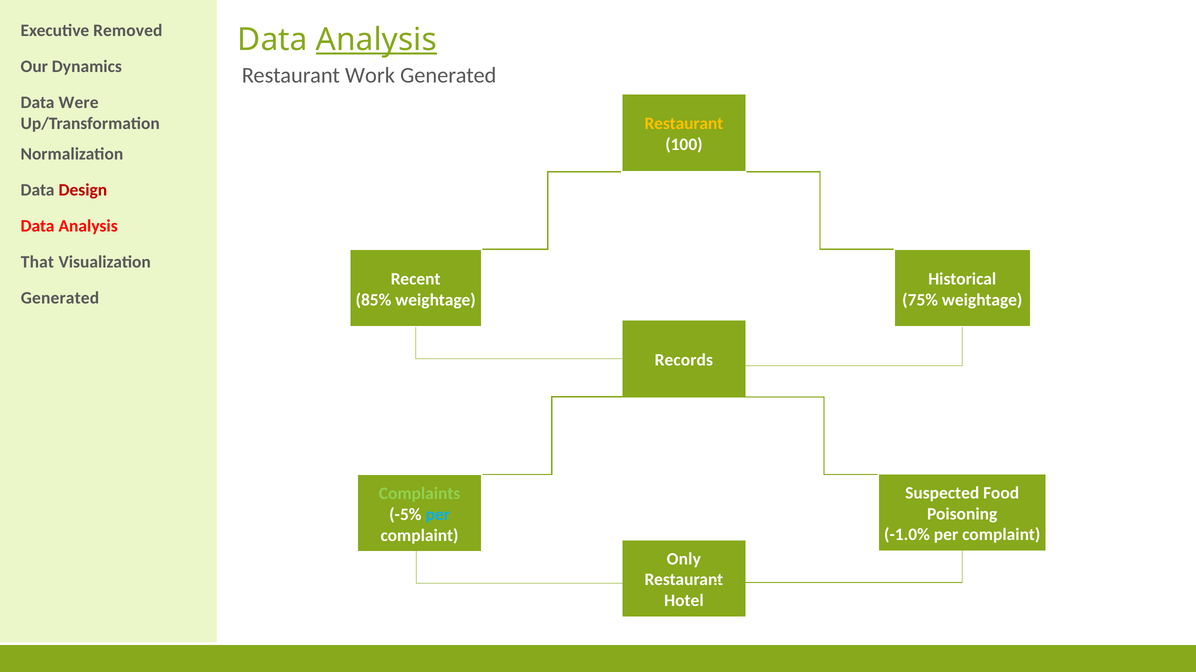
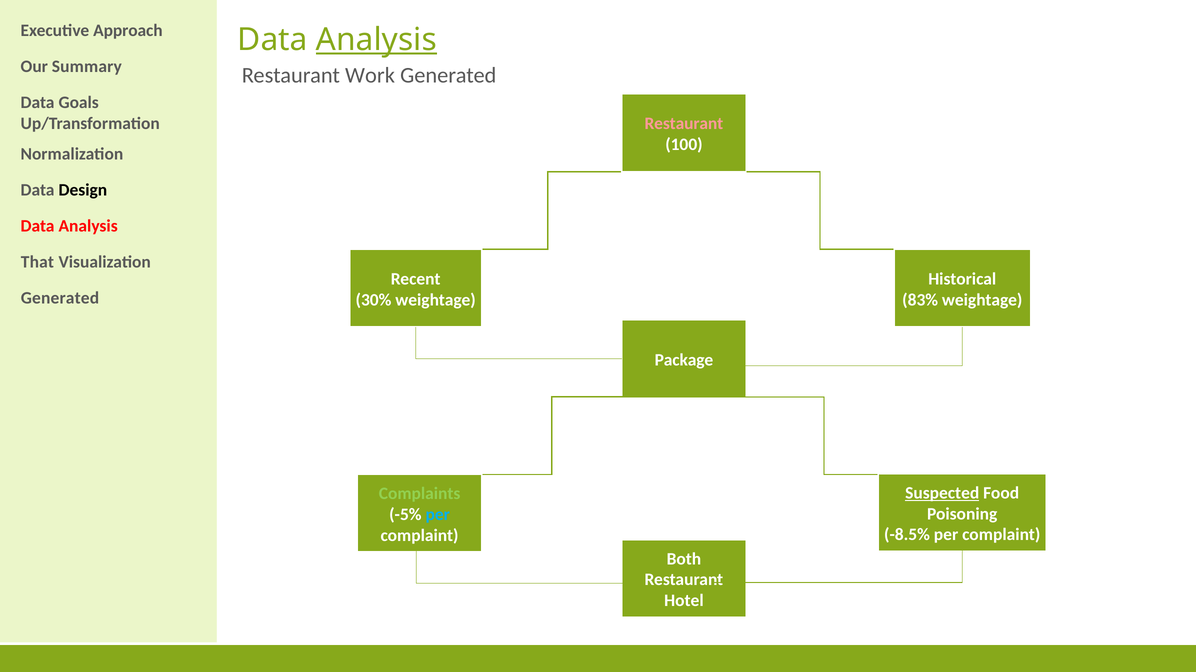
Removed: Removed -> Approach
Dynamics: Dynamics -> Summary
Were: Were -> Goals
Restaurant at (684, 124) colour: yellow -> pink
Design colour: red -> black
85%: 85% -> 30%
75%: 75% -> 83%
Records: Records -> Package
Suspected underline: none -> present
-1.0%: -1.0% -> -8.5%
Only: Only -> Both
